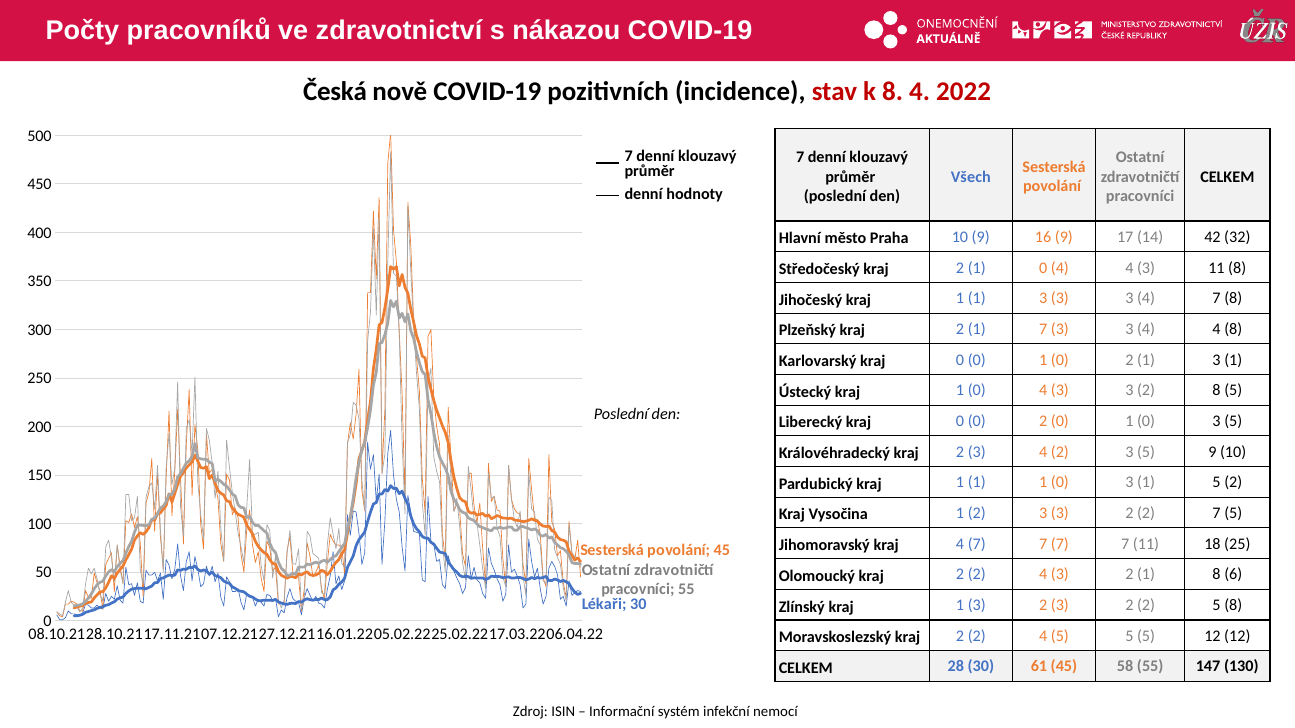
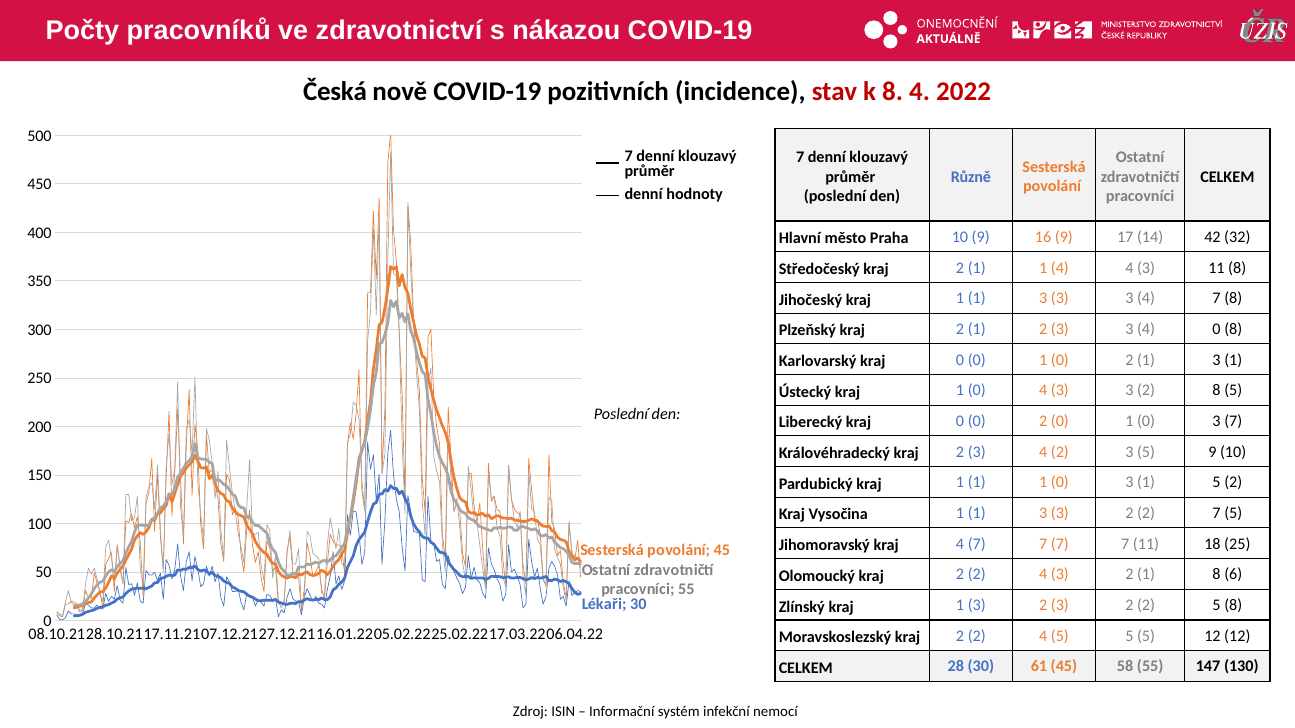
Všech: Všech -> Různě
2 1 0: 0 -> 1
1 7: 7 -> 2
3 4 4: 4 -> 0
0 3 5: 5 -> 7
Vysočina 1 2: 2 -> 1
